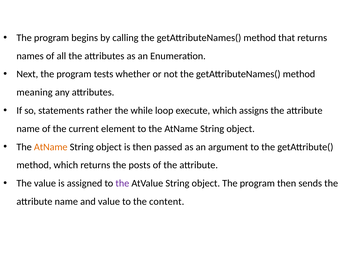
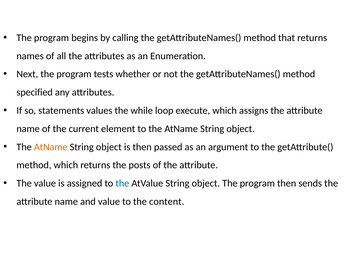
meaning: meaning -> specified
rather: rather -> values
the at (122, 183) colour: purple -> blue
